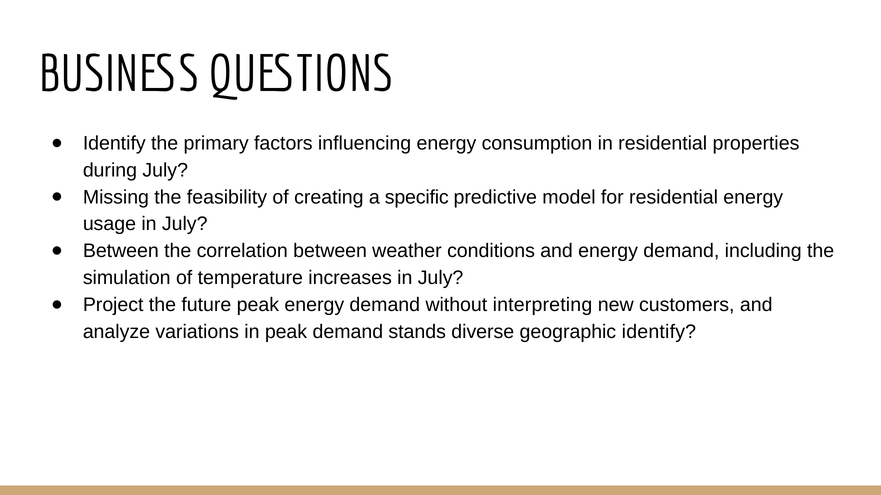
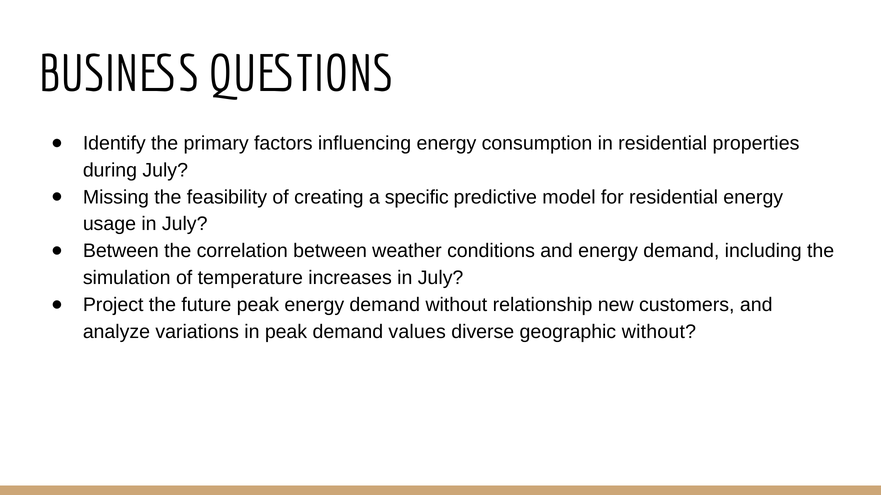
interpreting: interpreting -> relationship
stands: stands -> values
geographic identify: identify -> without
